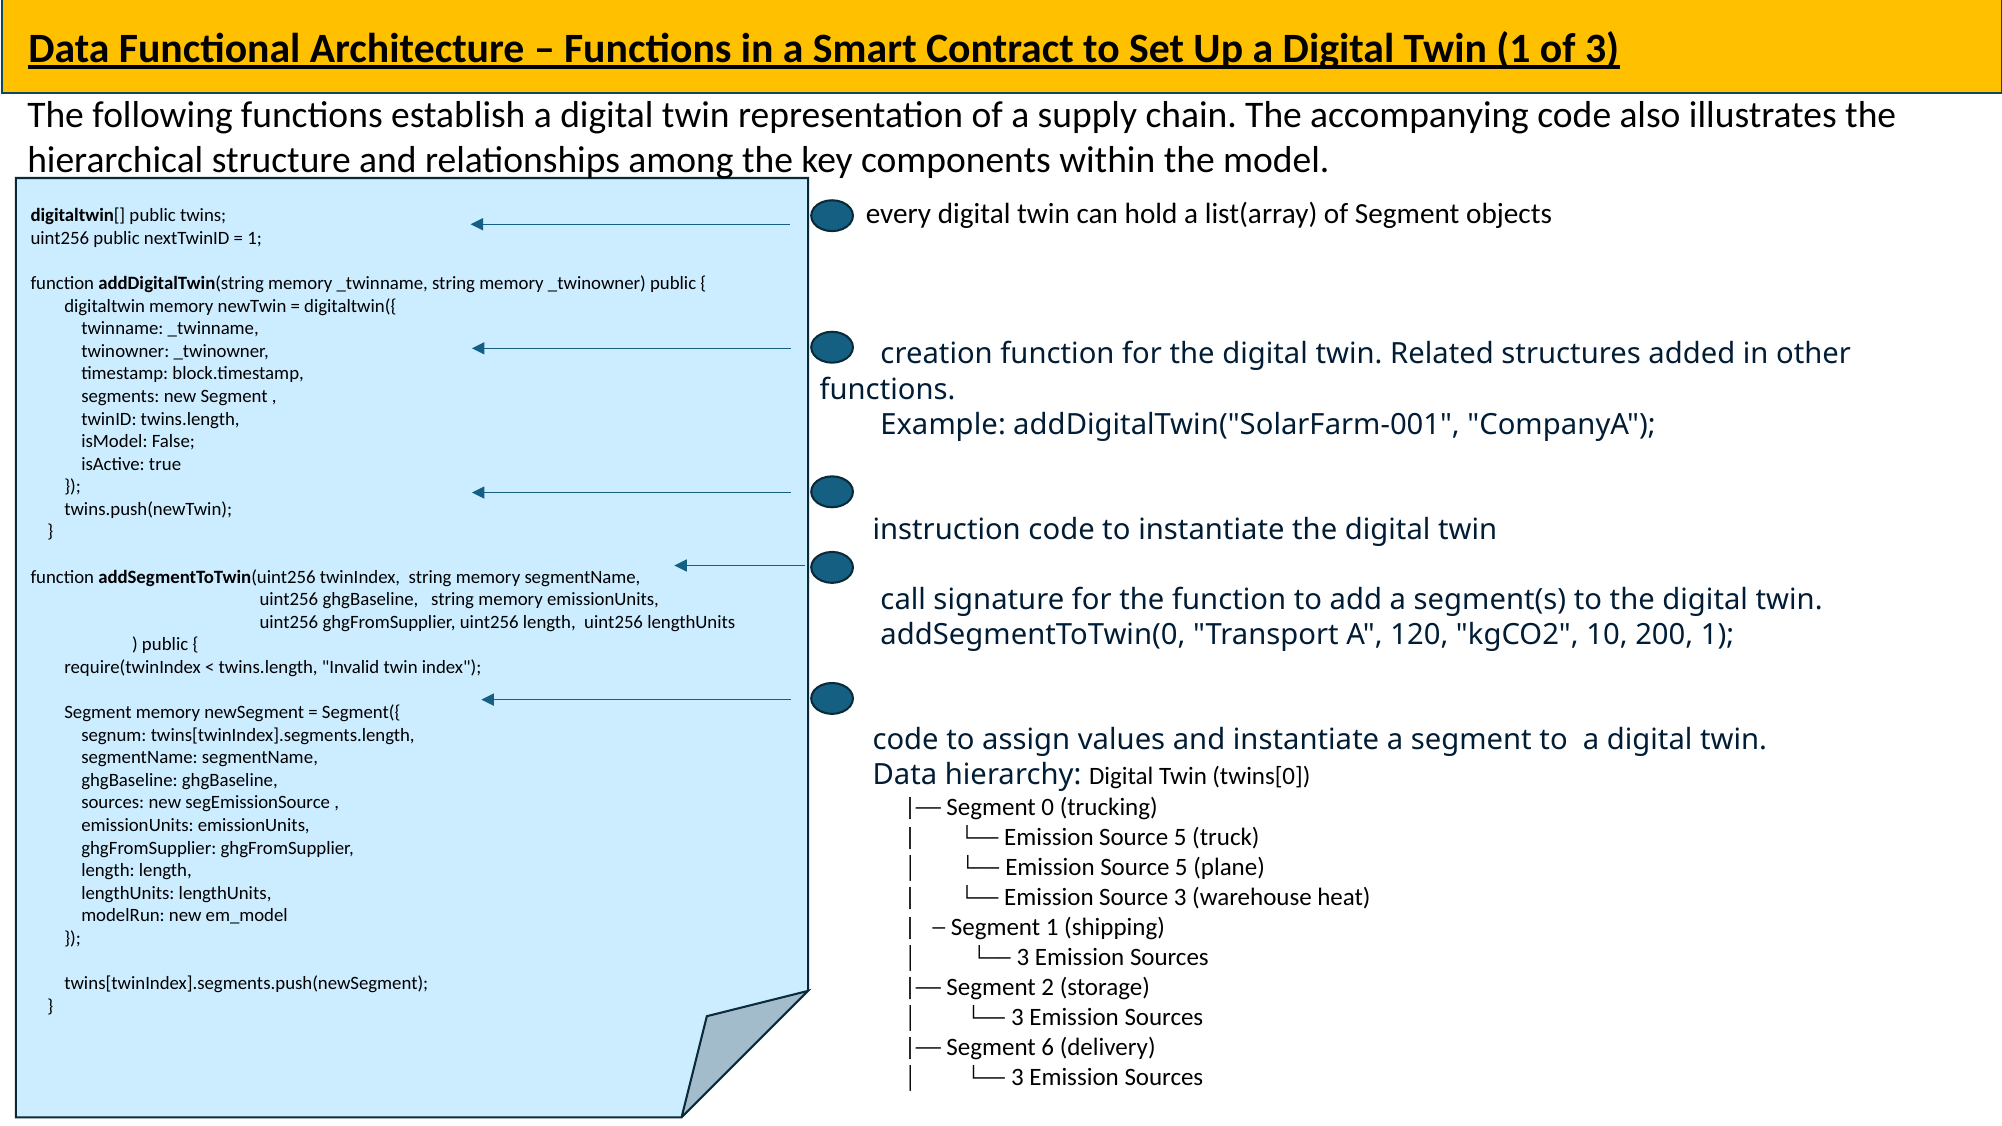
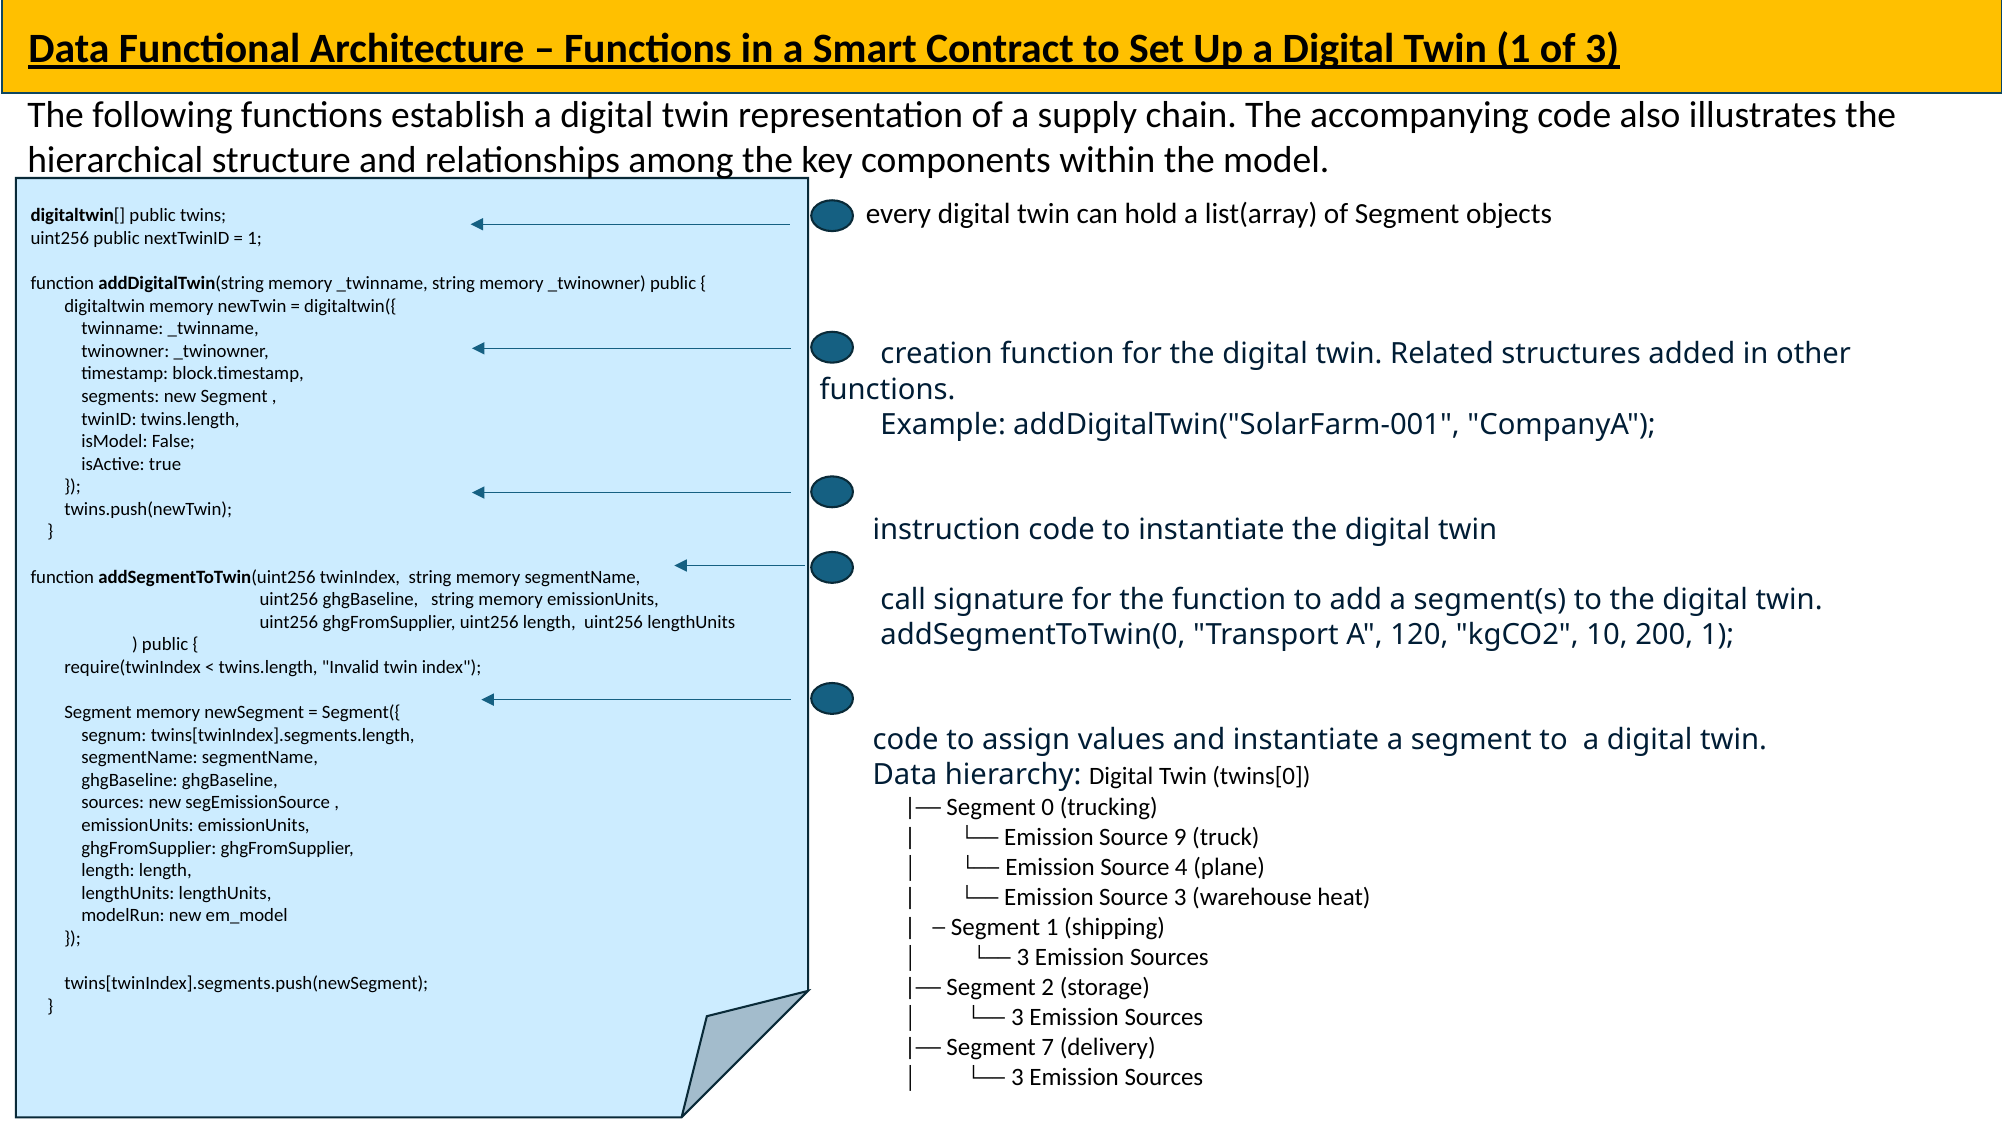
5 at (1180, 837): 5 -> 9
5 at (1181, 867): 5 -> 4
6: 6 -> 7
